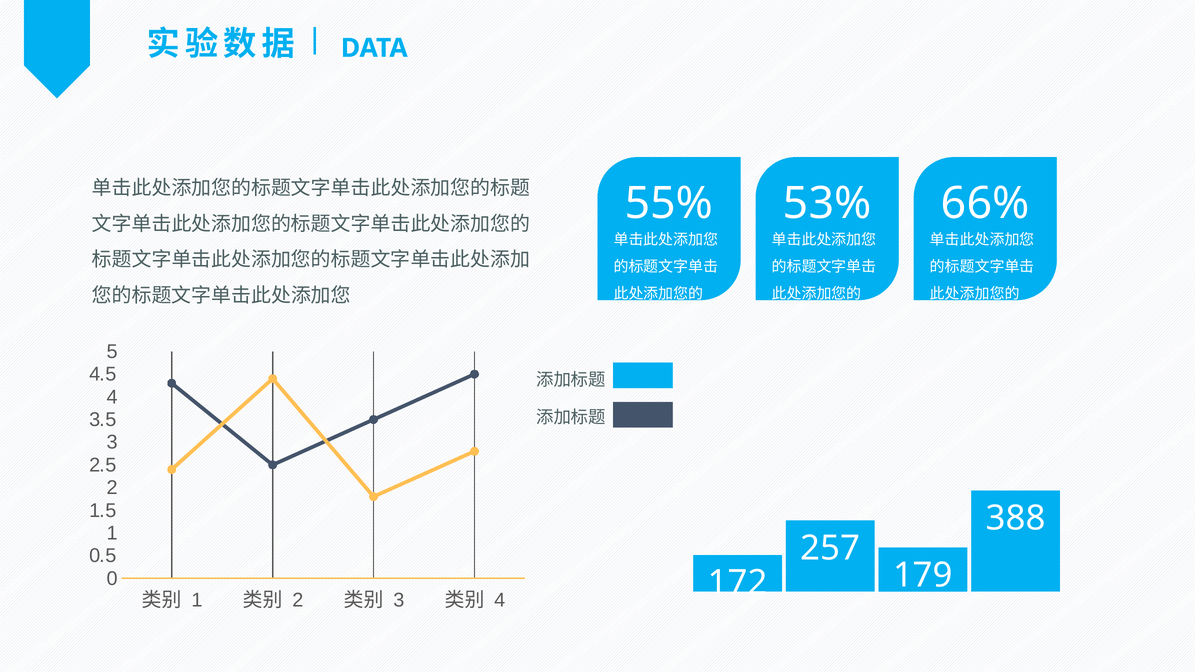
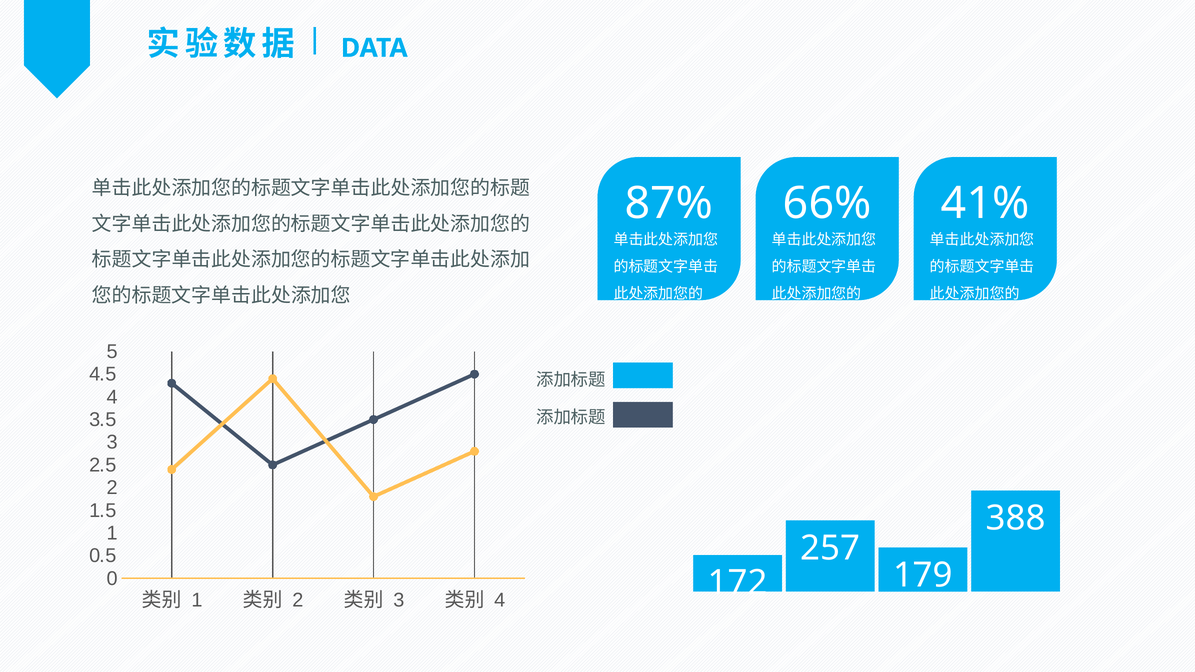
55%: 55% -> 87%
53%: 53% -> 66%
66%: 66% -> 41%
